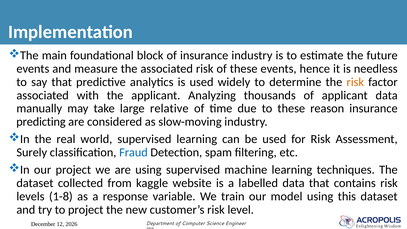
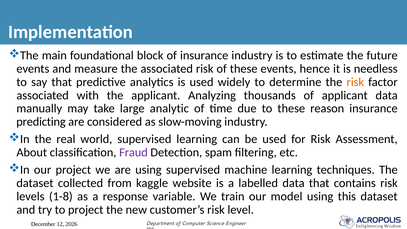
relative: relative -> analytic
Surely: Surely -> About
Fraud colour: blue -> purple
